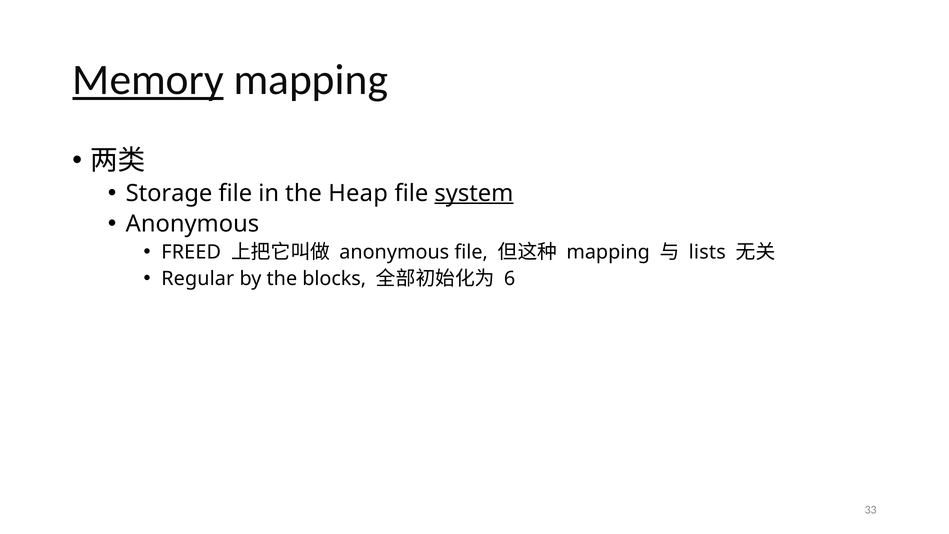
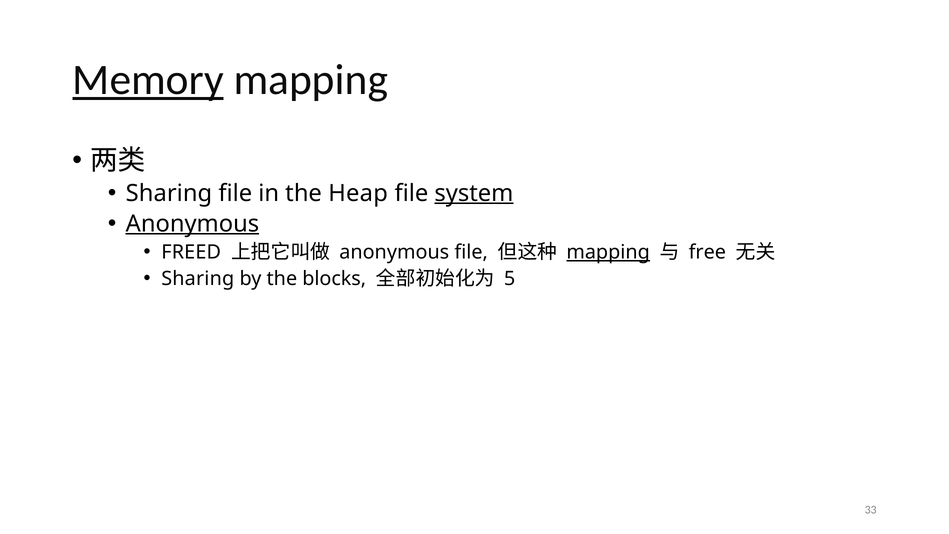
Storage at (169, 193): Storage -> Sharing
Anonymous at (192, 224) underline: none -> present
mapping at (608, 252) underline: none -> present
lists: lists -> free
Regular at (198, 278): Regular -> Sharing
6: 6 -> 5
